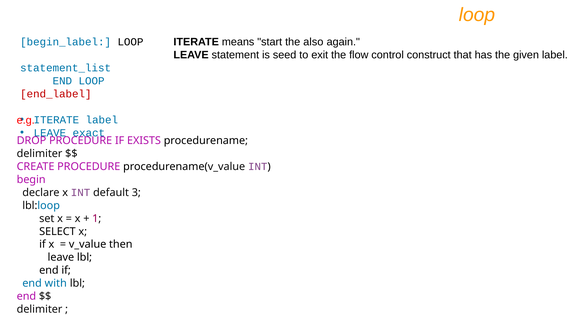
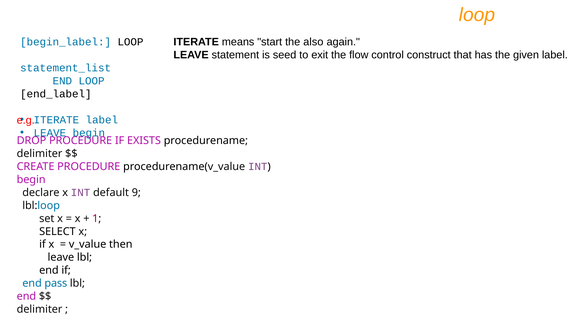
end_label colour: red -> black
LEAVE exact: exact -> begin
3: 3 -> 9
with: with -> pass
